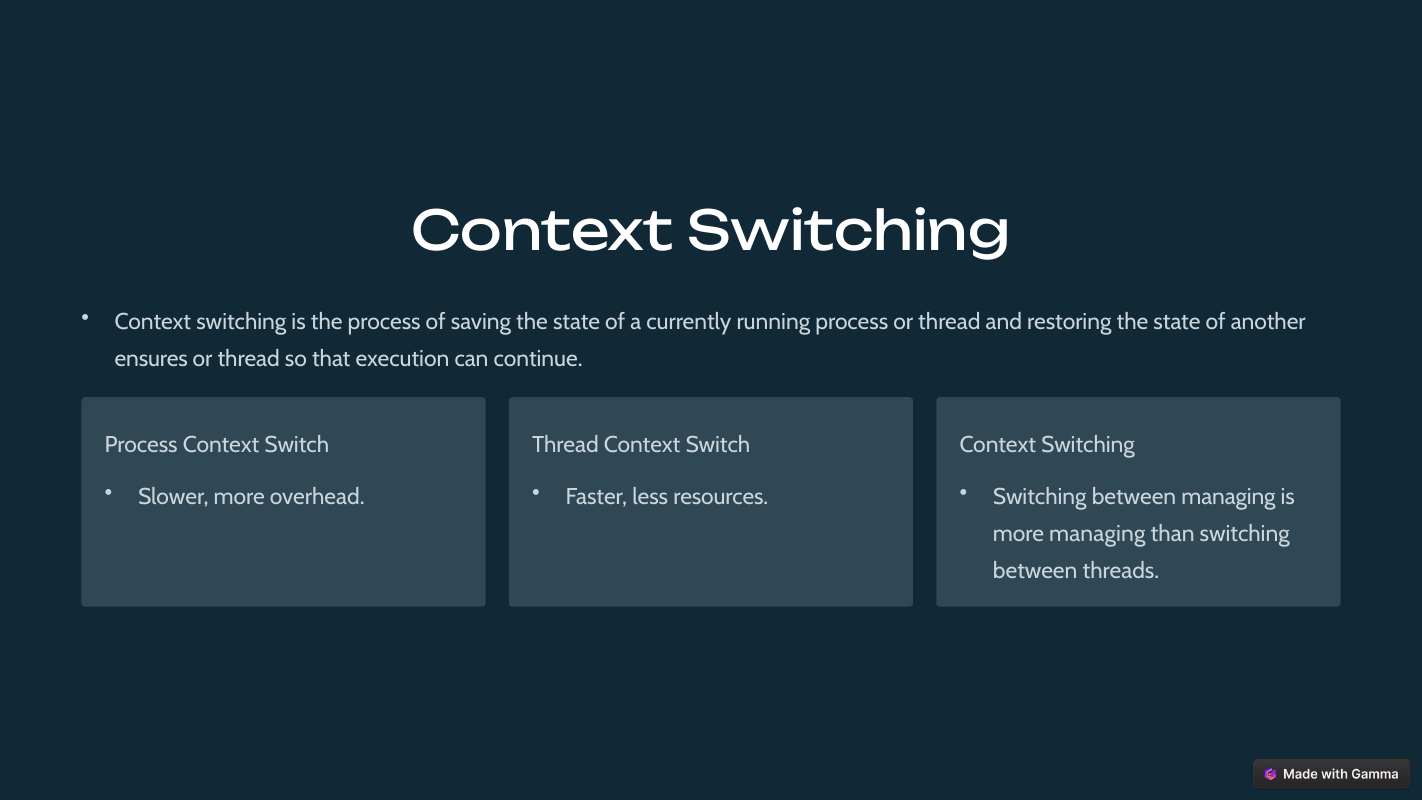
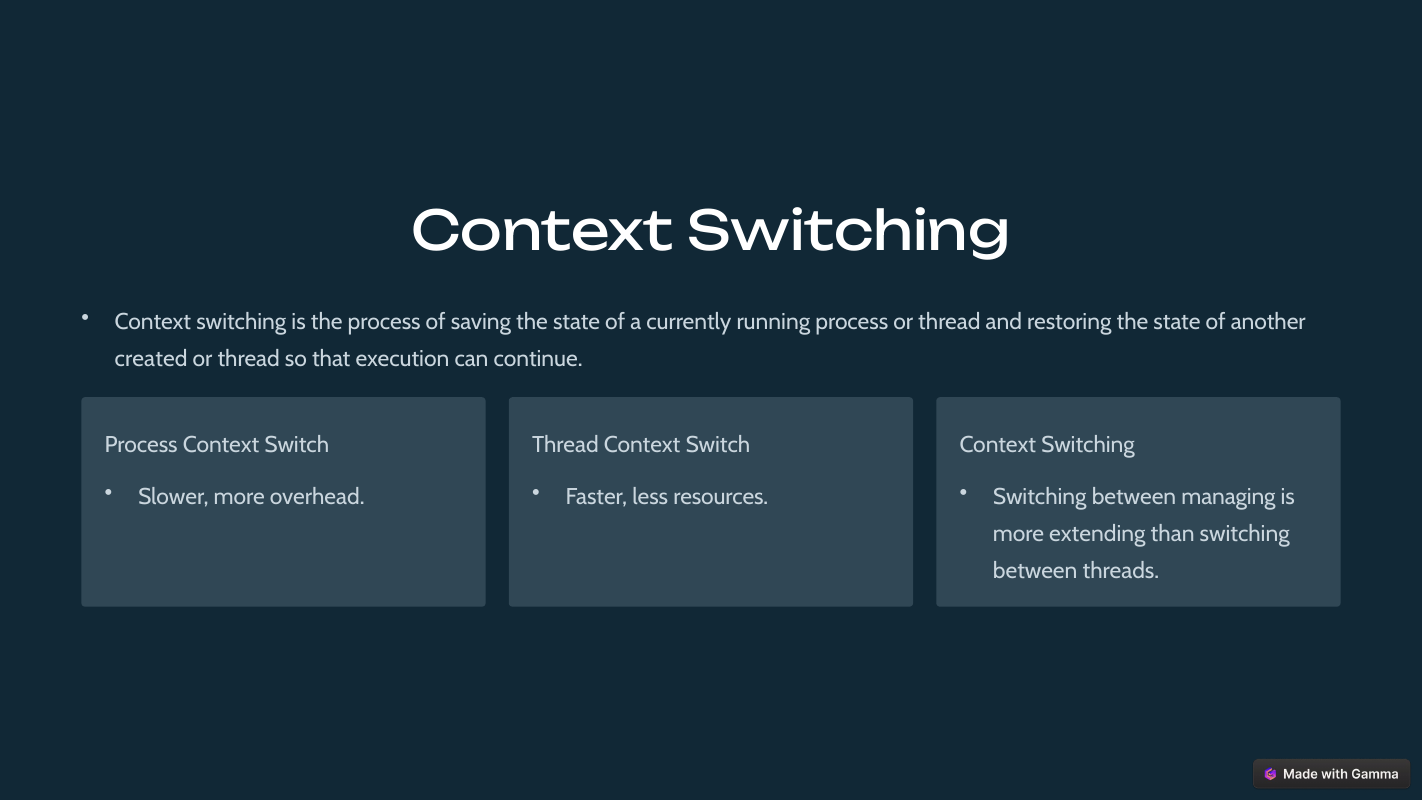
ensures: ensures -> created
more managing: managing -> extending
